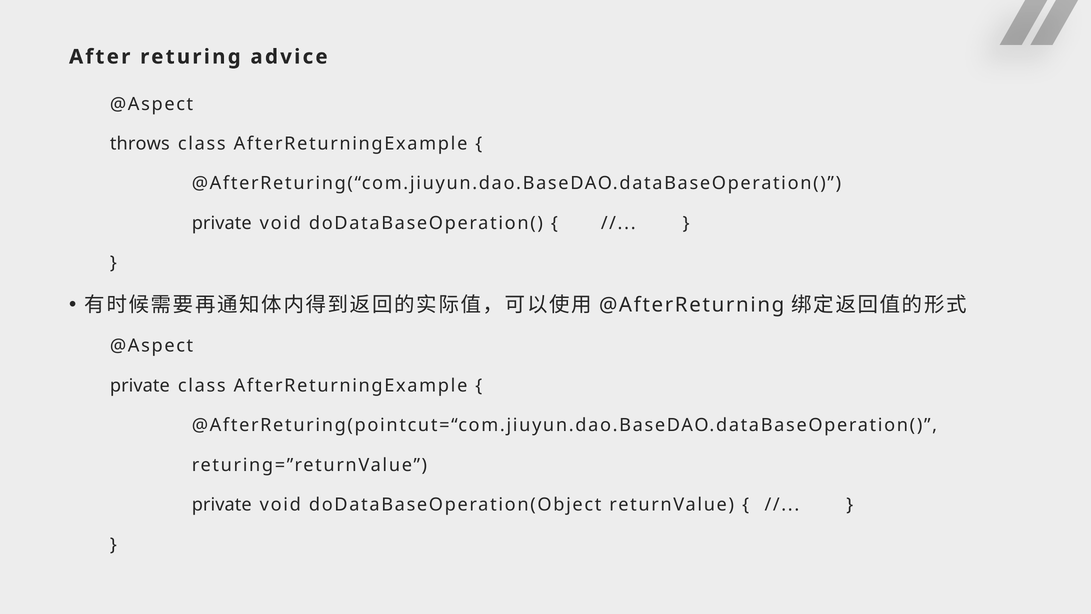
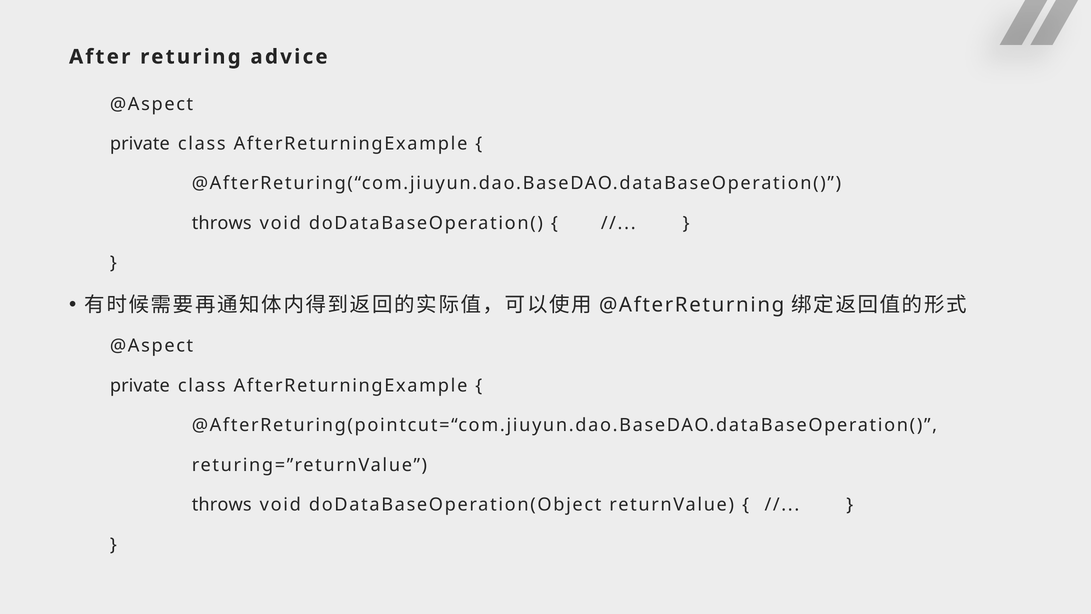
throws at (140, 144): throws -> private
private at (222, 223): private -> throws
private at (222, 505): private -> throws
